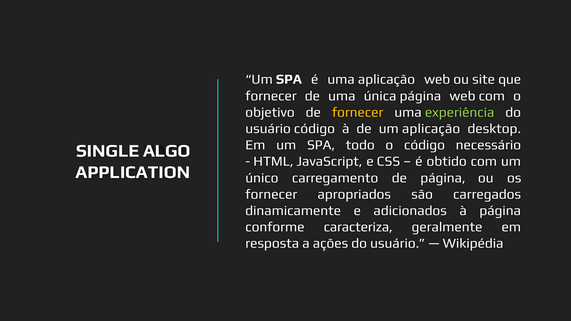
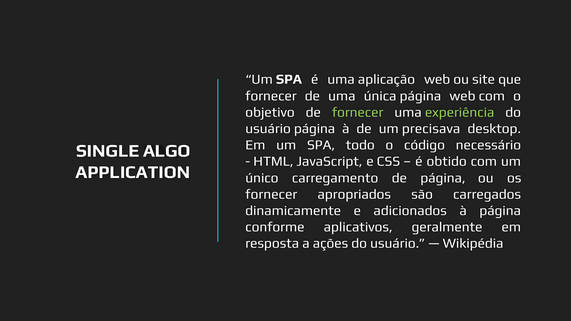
fornecer at (358, 112) colour: yellow -> light green
usuário código: código -> página
um aplicação: aplicação -> precisava
caracteriza: caracteriza -> aplicativos
